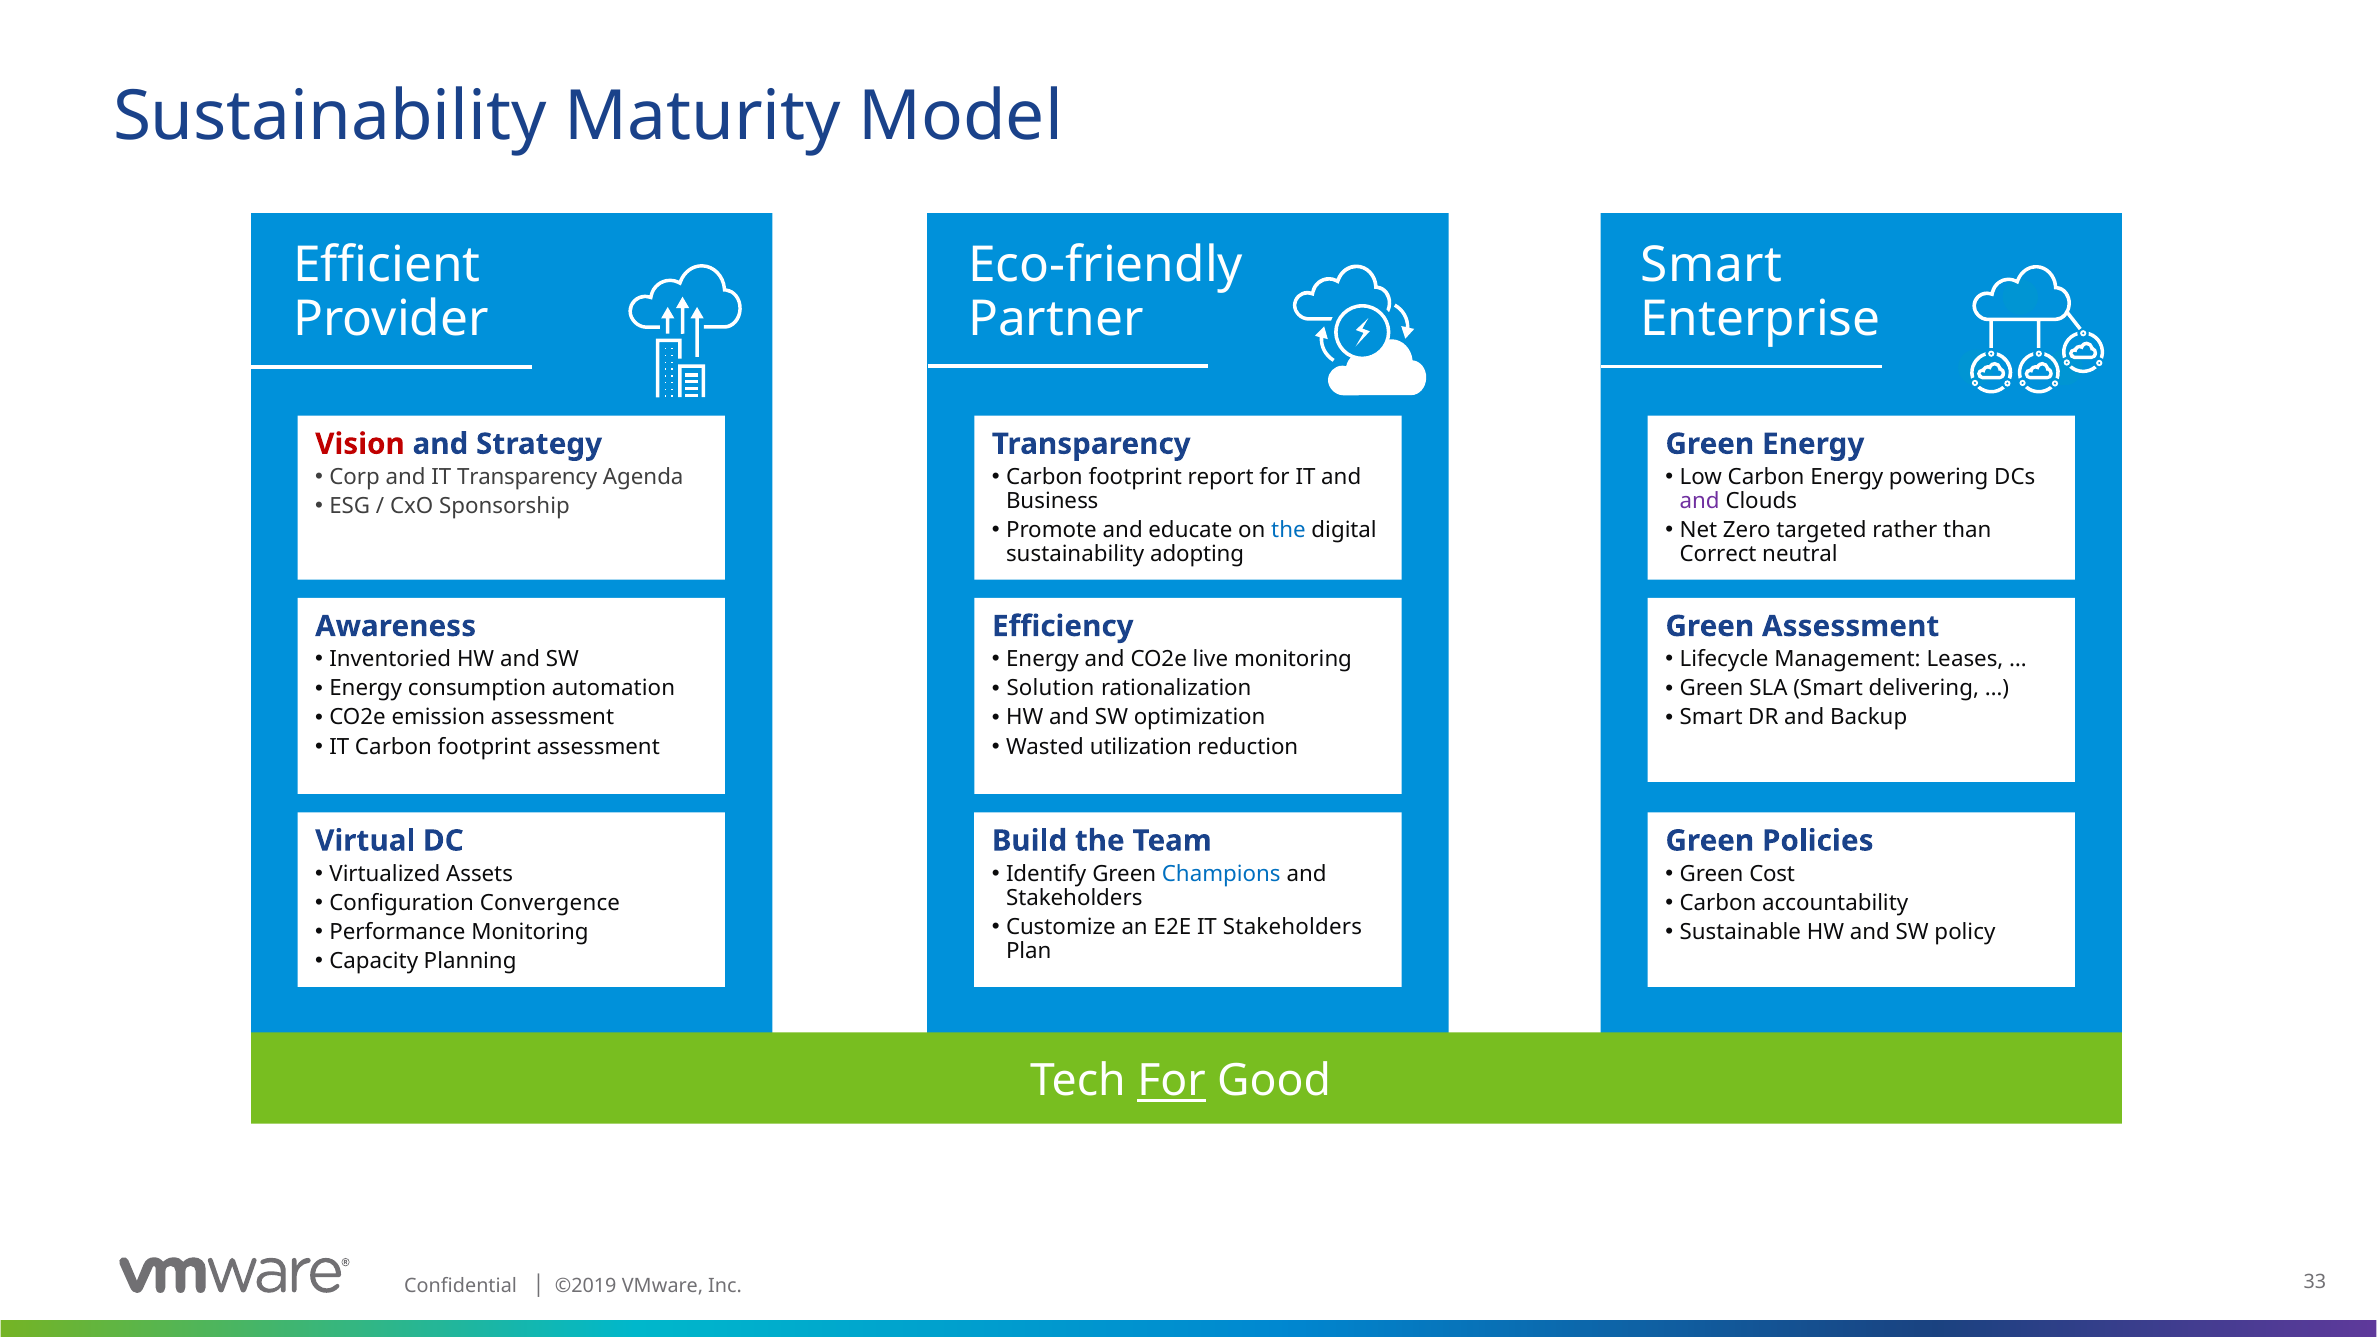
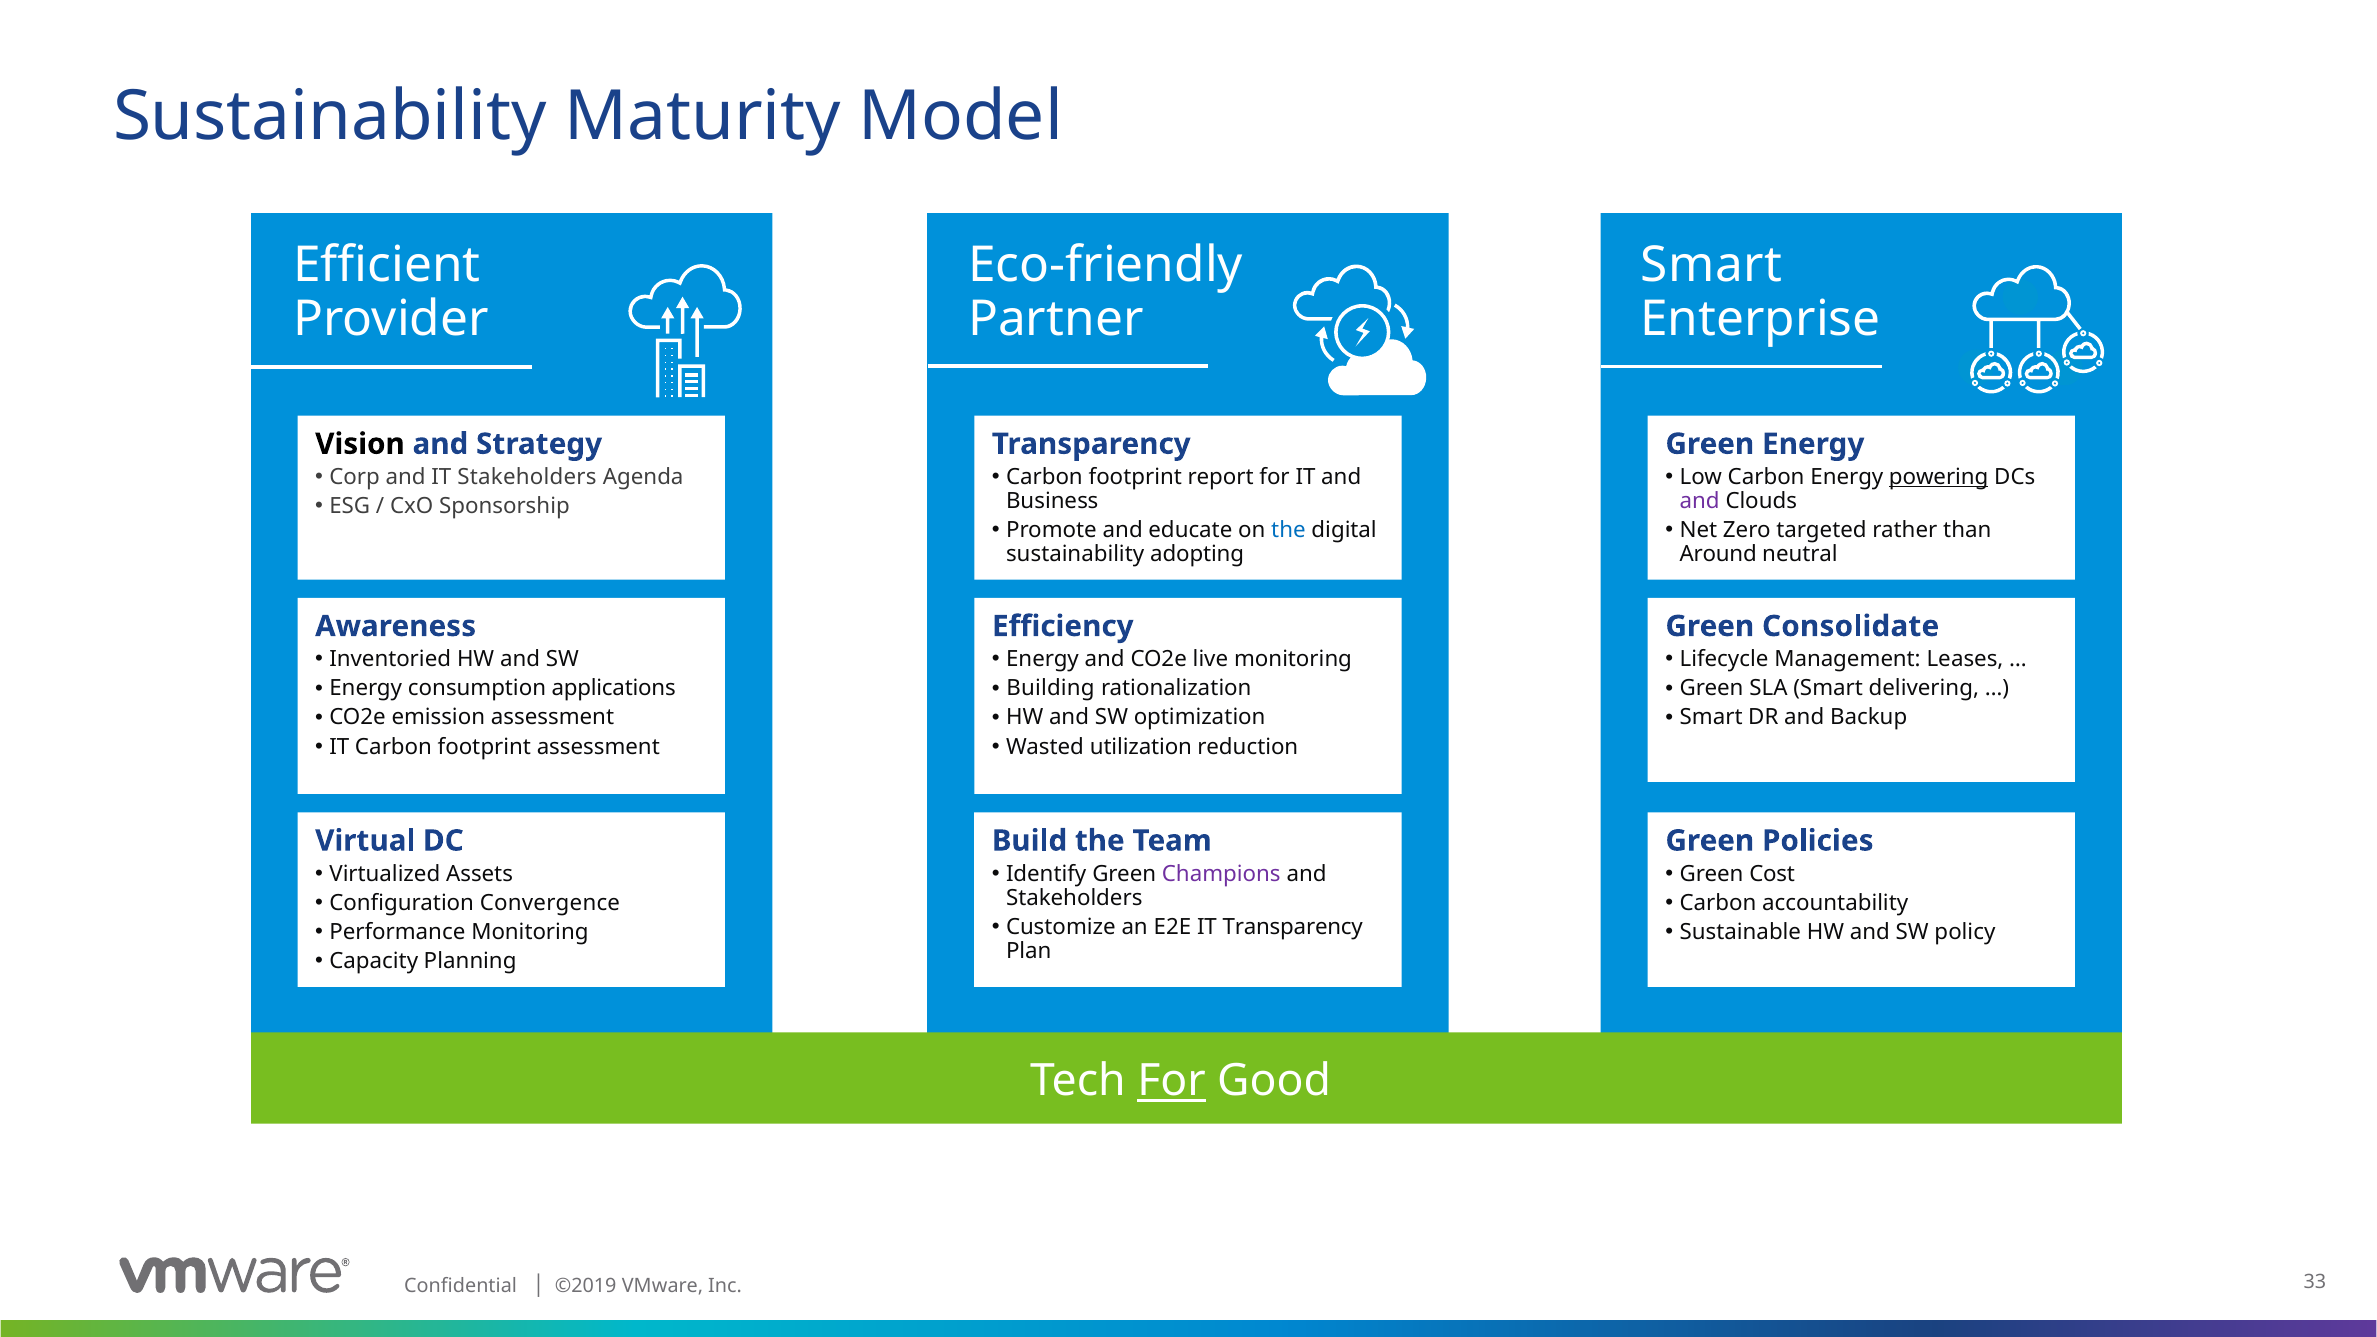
Vision colour: red -> black
IT Transparency: Transparency -> Stakeholders
powering underline: none -> present
Correct: Correct -> Around
Green Assessment: Assessment -> Consolidate
automation: automation -> applications
Solution: Solution -> Building
Champions colour: blue -> purple
IT Stakeholders: Stakeholders -> Transparency
